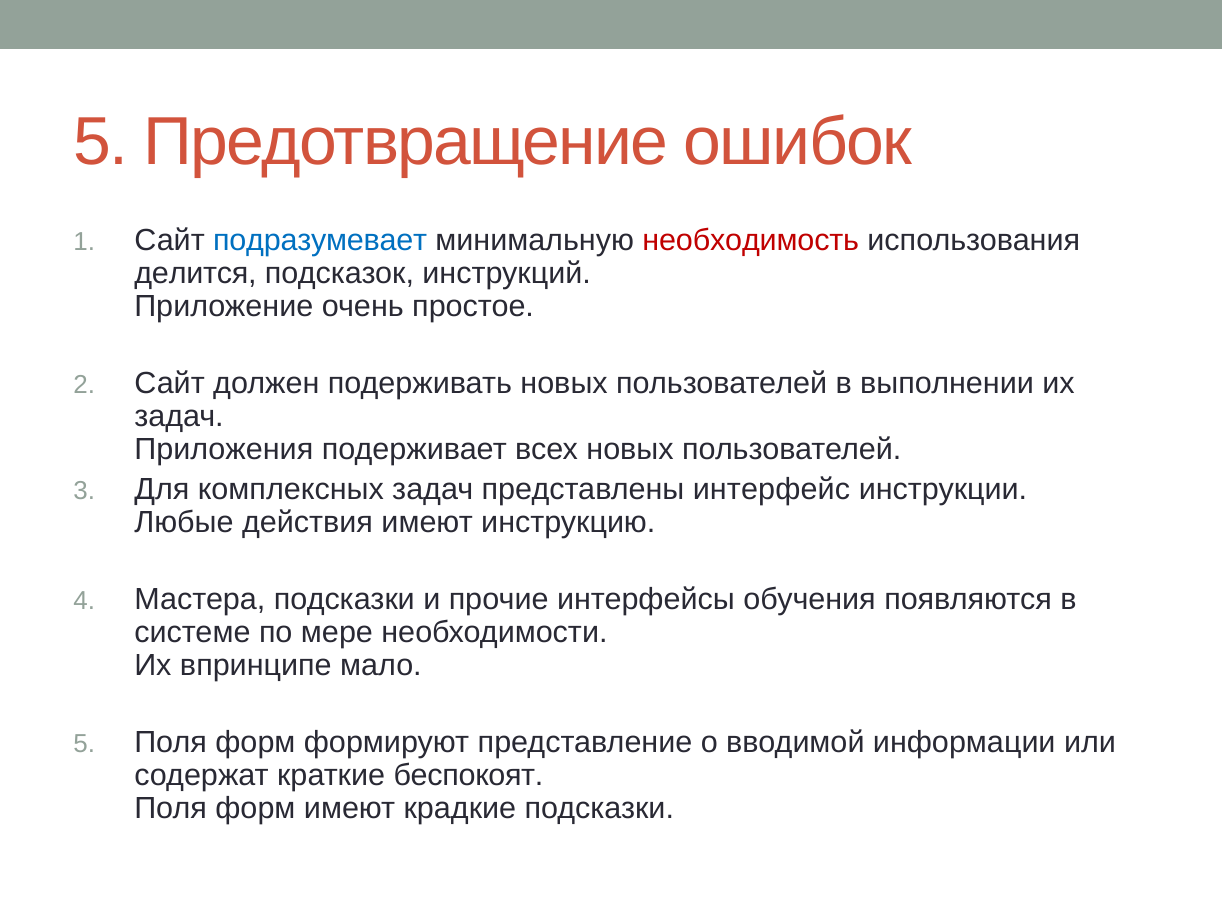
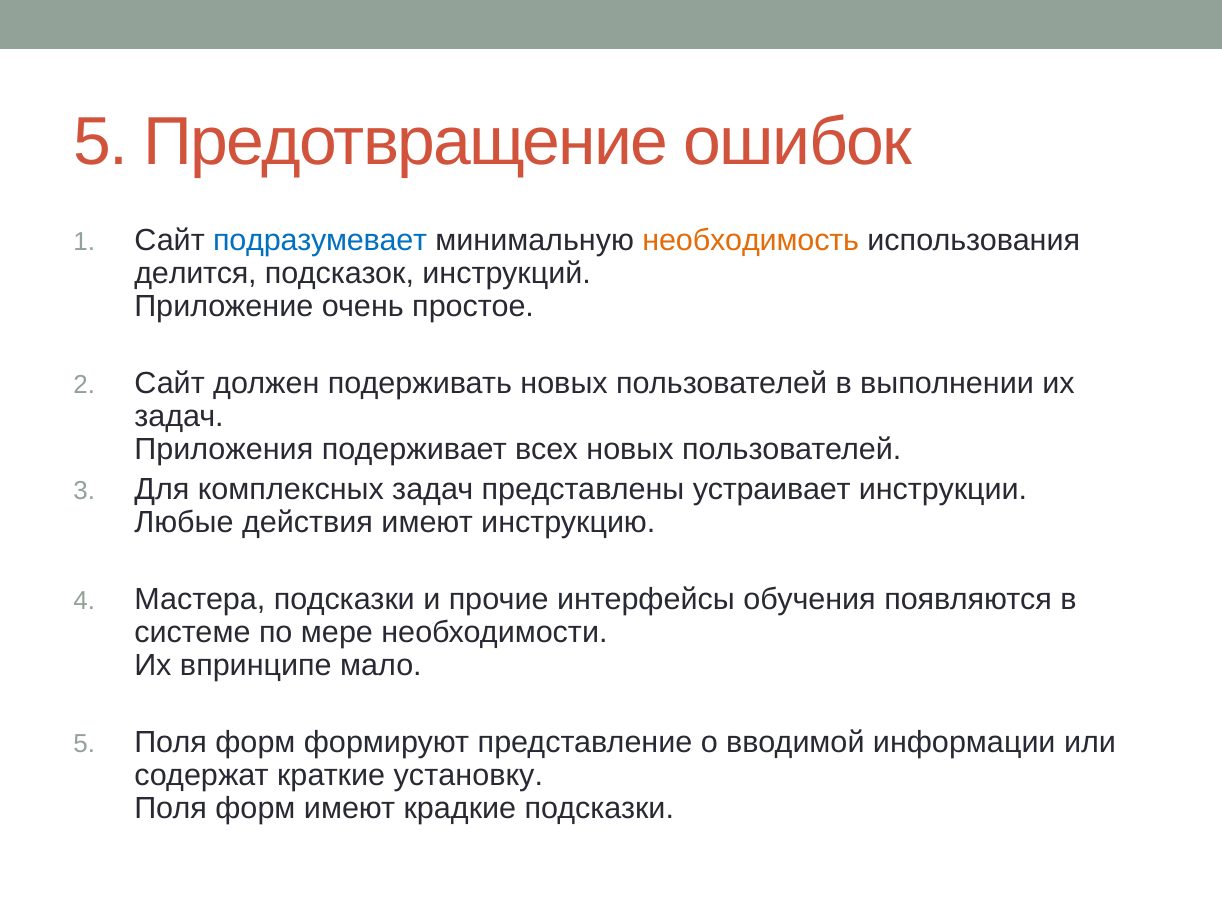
необходимость colour: red -> orange
интерфейс: интерфейс -> устраивает
беспокоят: беспокоят -> установку
